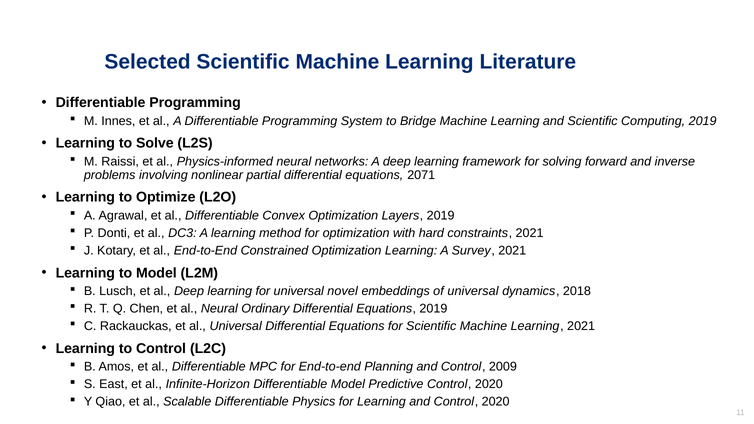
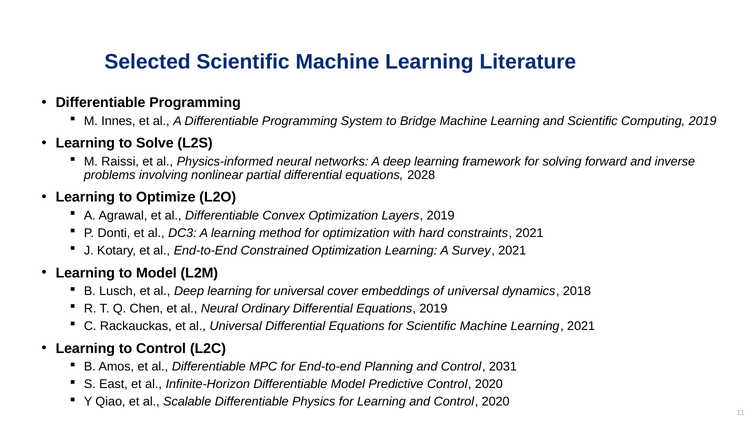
2071: 2071 -> 2028
novel: novel -> cover
2009: 2009 -> 2031
